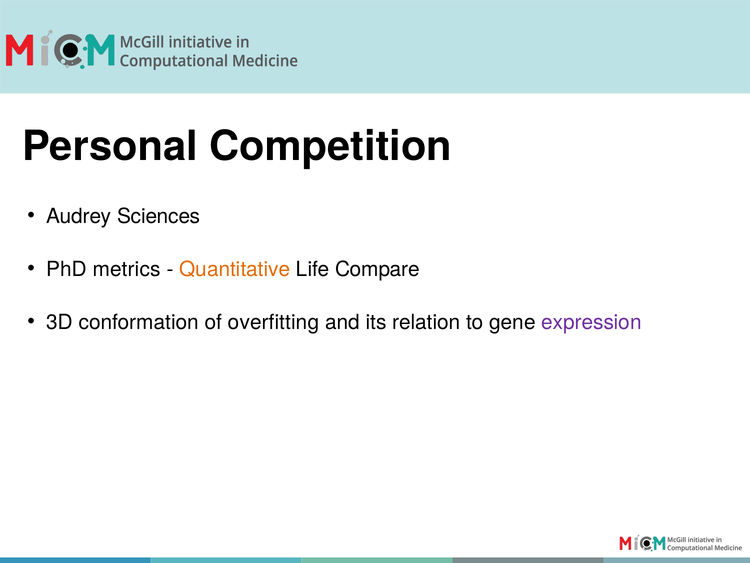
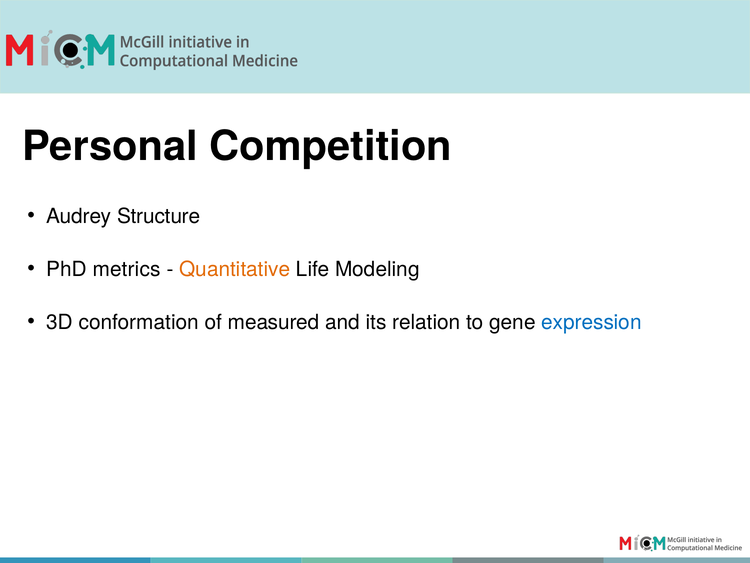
Sciences: Sciences -> Structure
Compare: Compare -> Modeling
overfitting: overfitting -> measured
expression colour: purple -> blue
